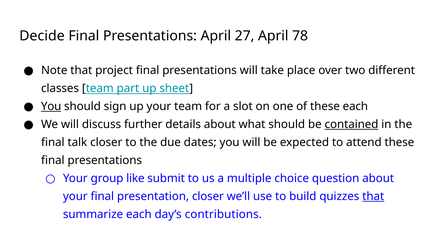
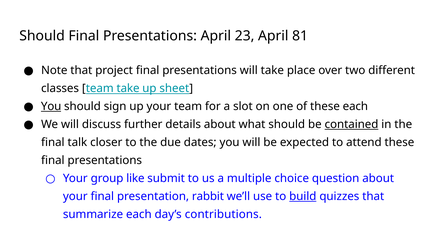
Decide at (42, 36): Decide -> Should
27: 27 -> 23
78: 78 -> 81
team part: part -> take
presentation closer: closer -> rabbit
build underline: none -> present
that at (373, 196) underline: present -> none
